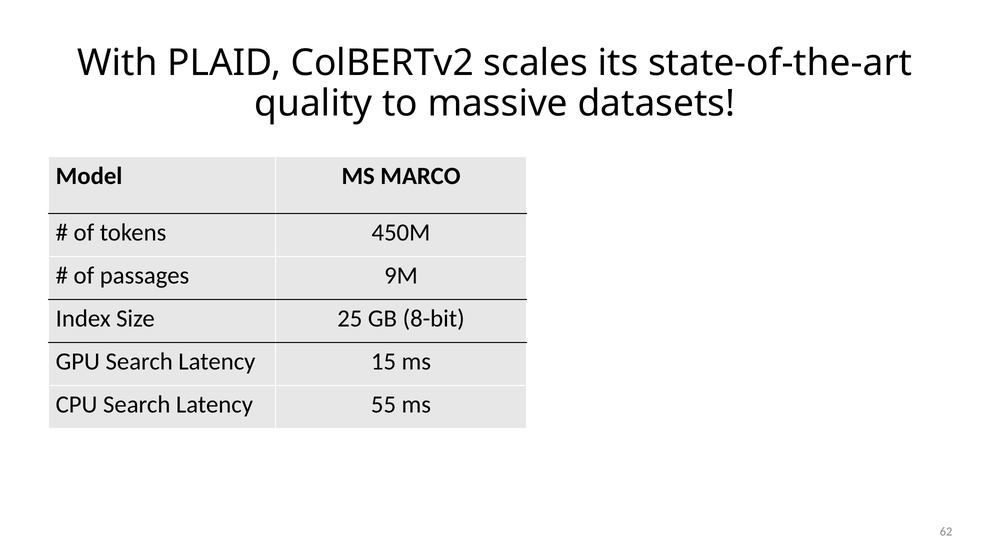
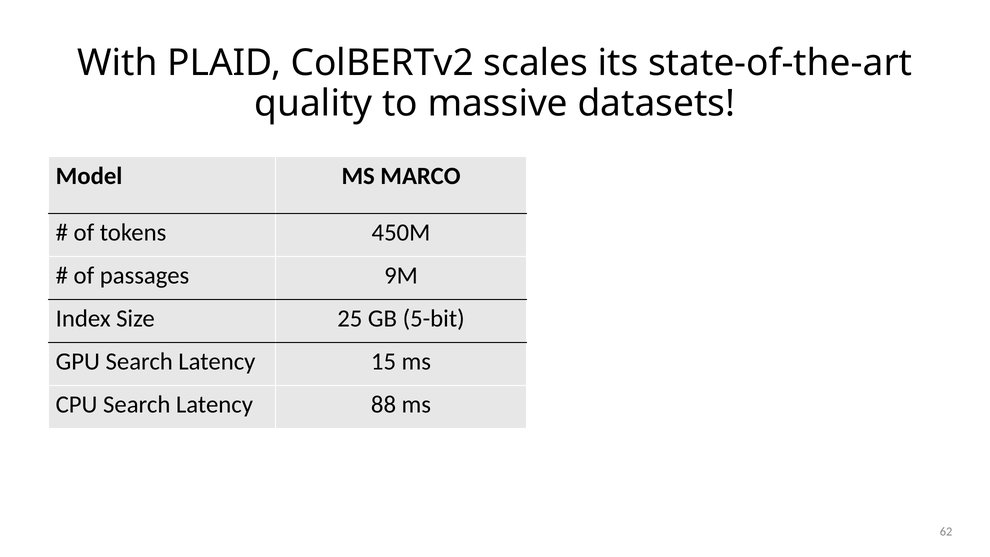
8-bit: 8-bit -> 5-bit
55: 55 -> 88
